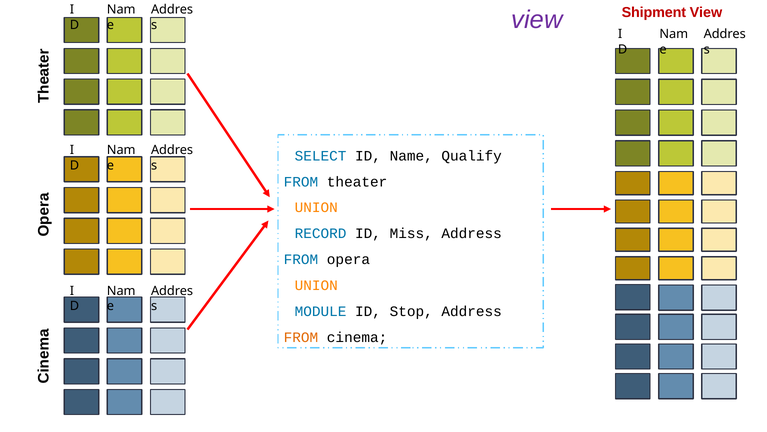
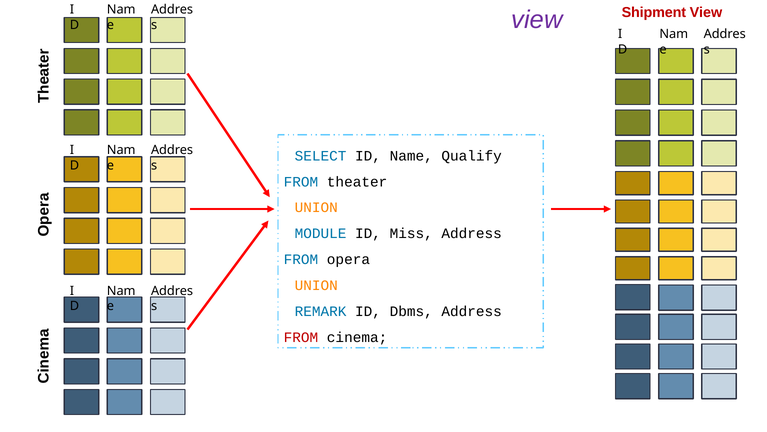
RECORD: RECORD -> MODULE
MODULE: MODULE -> REMARK
Stop: Stop -> Dbms
FROM at (301, 337) colour: orange -> red
